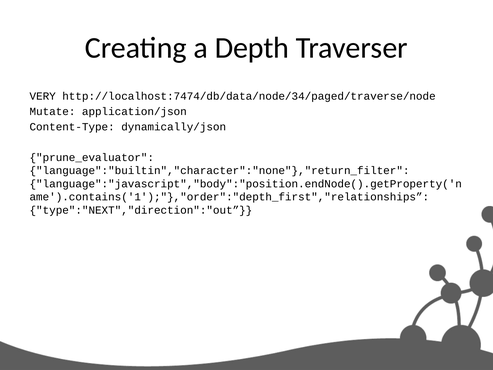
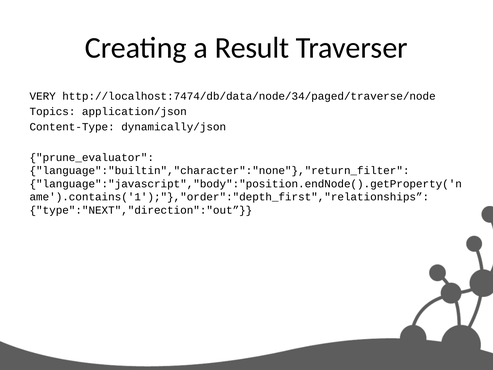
Depth: Depth -> Result
Mutate: Mutate -> Topics
